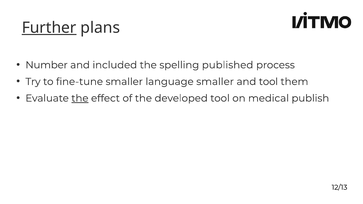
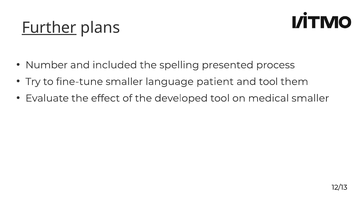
published: published -> presented
language smaller: smaller -> patient
the at (80, 98) underline: present -> none
medical publish: publish -> smaller
